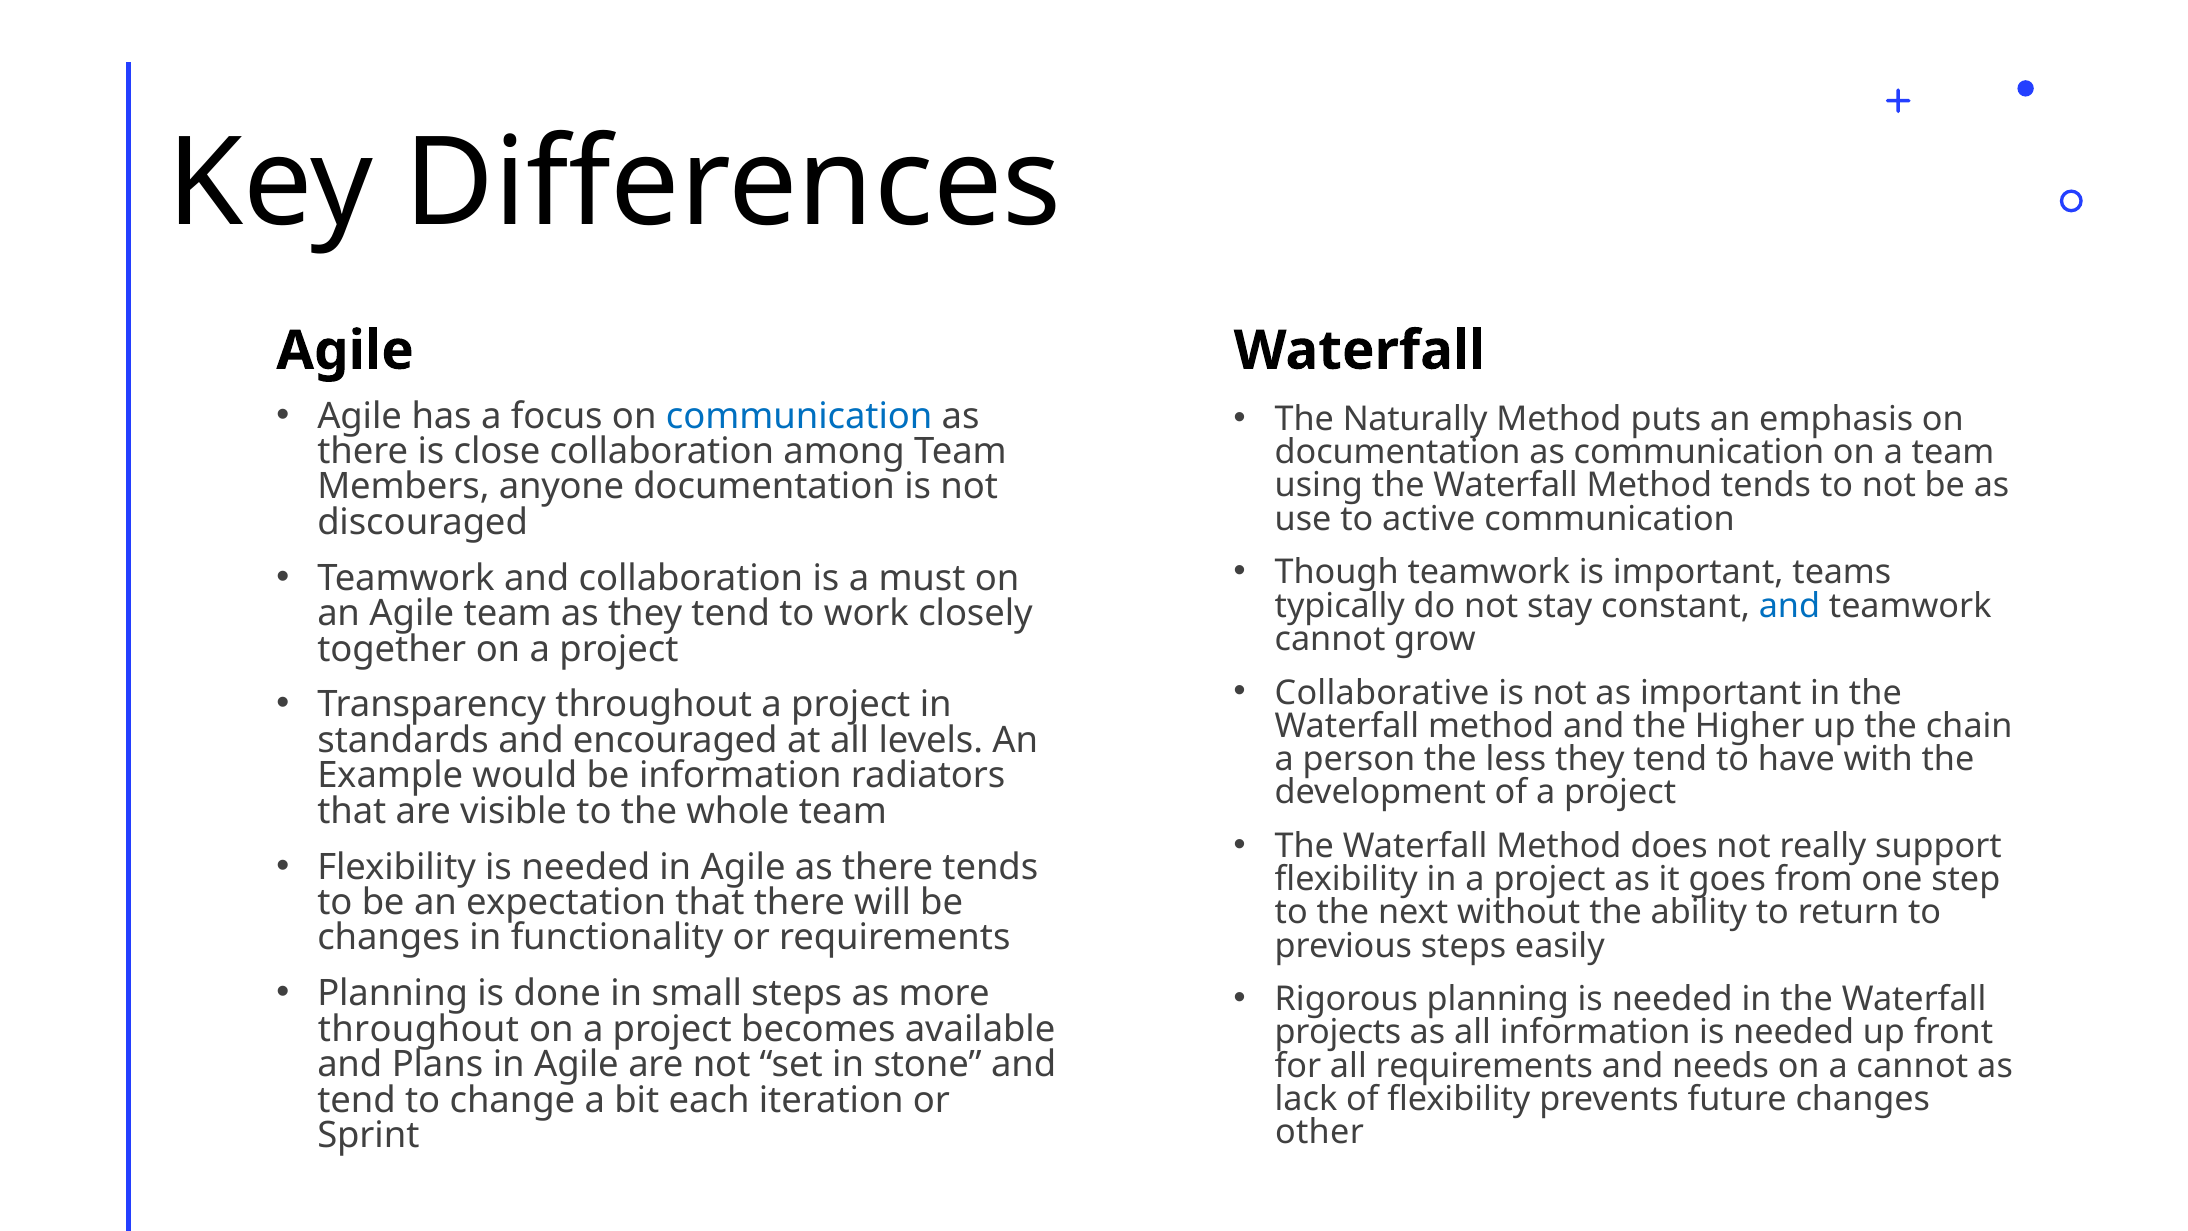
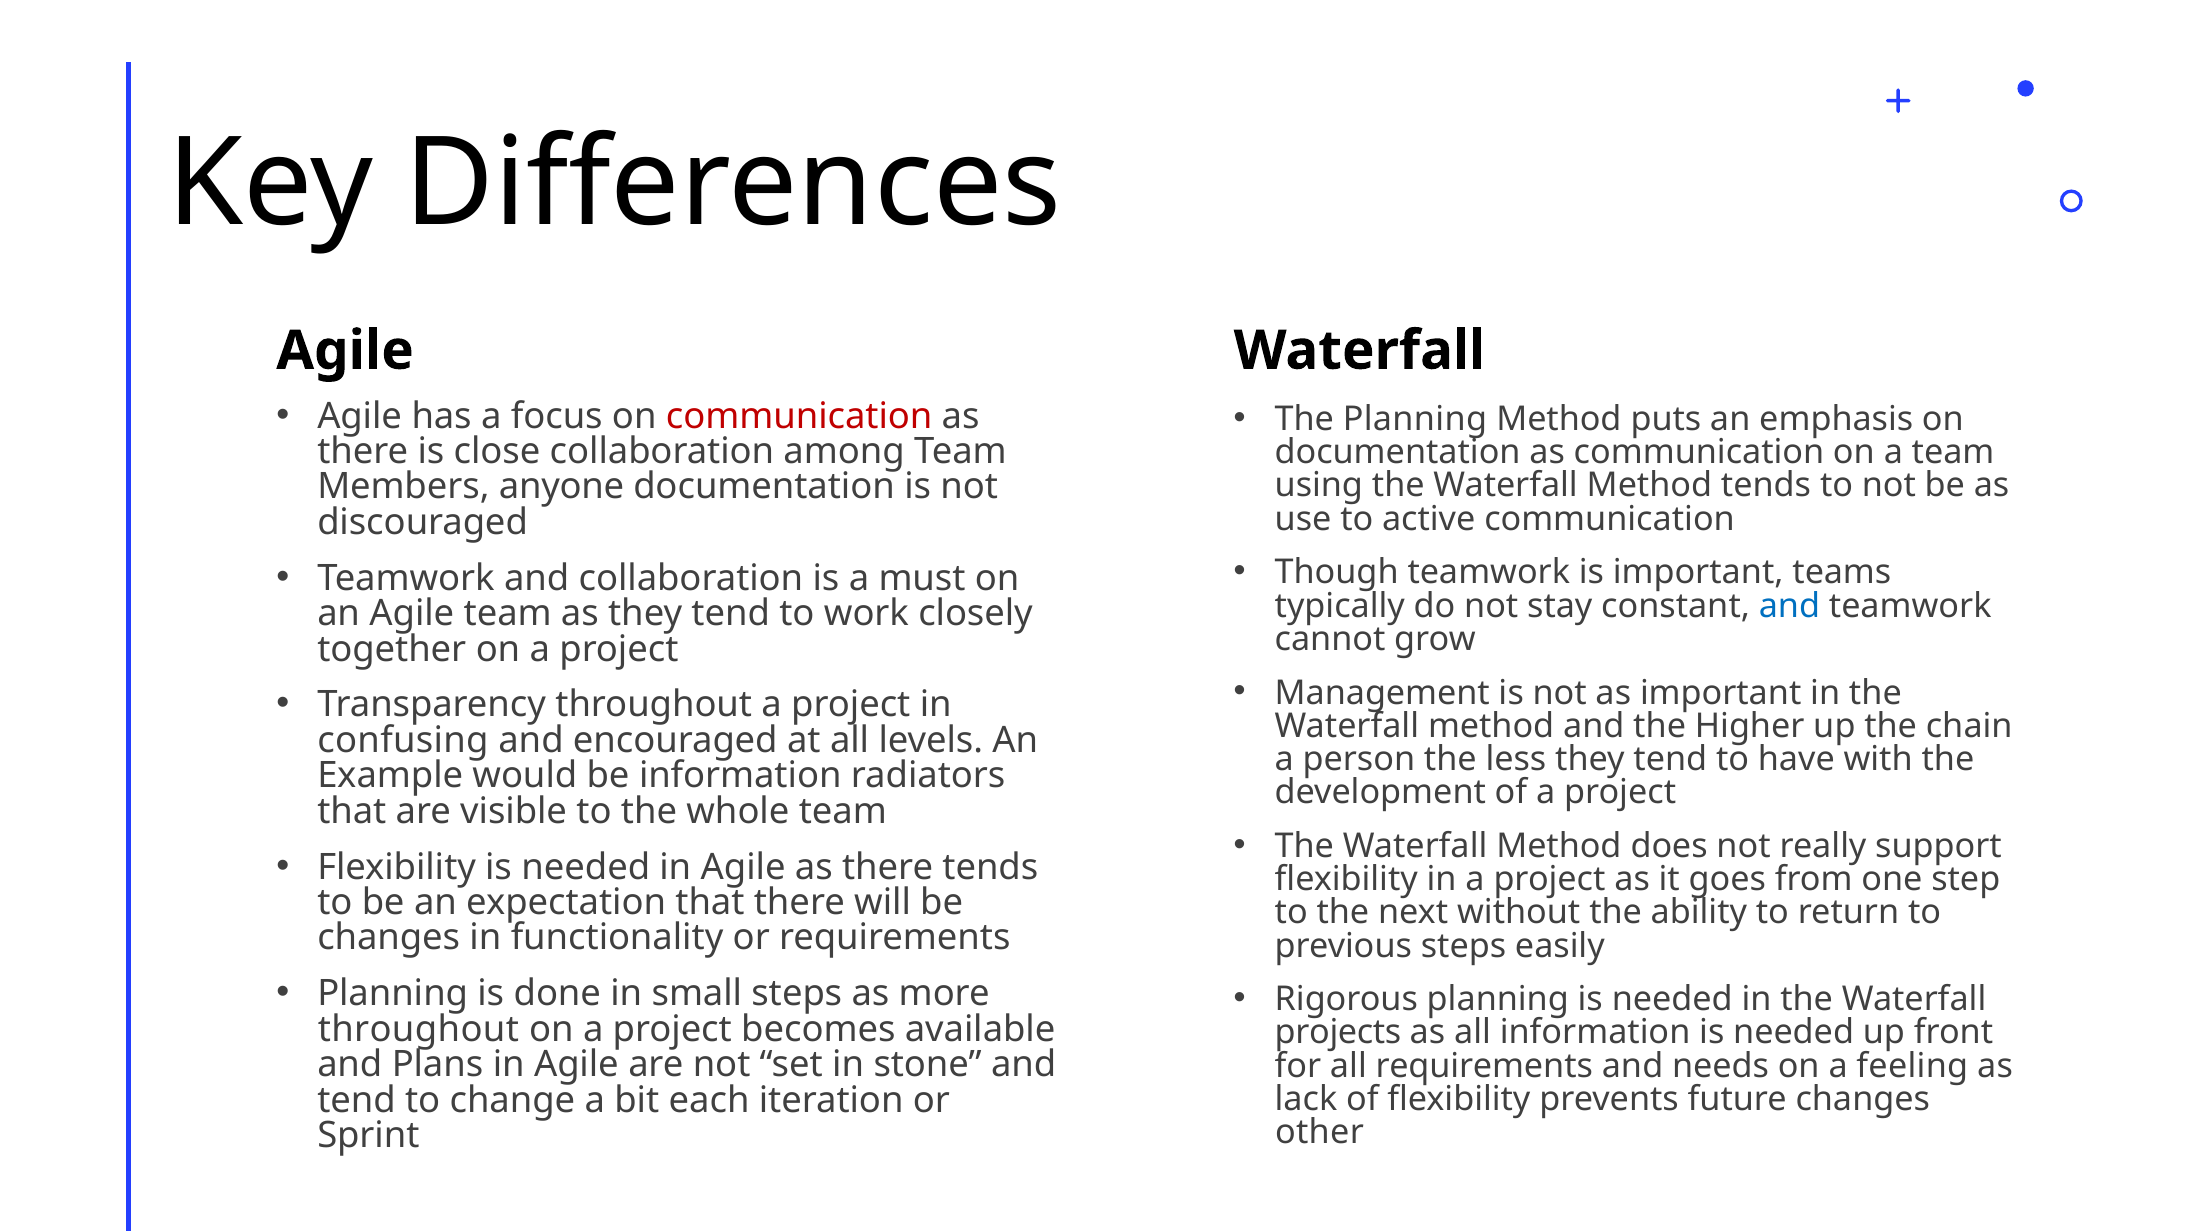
communication at (799, 416) colour: blue -> red
The Naturally: Naturally -> Planning
Collaborative: Collaborative -> Management
standards: standards -> confusing
a cannot: cannot -> feeling
